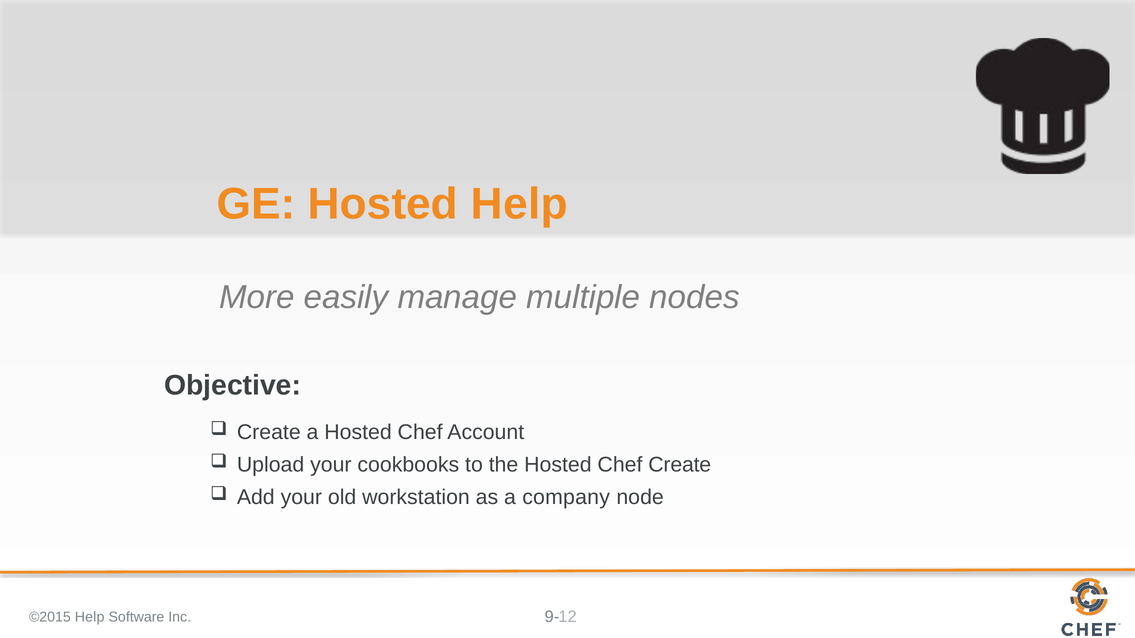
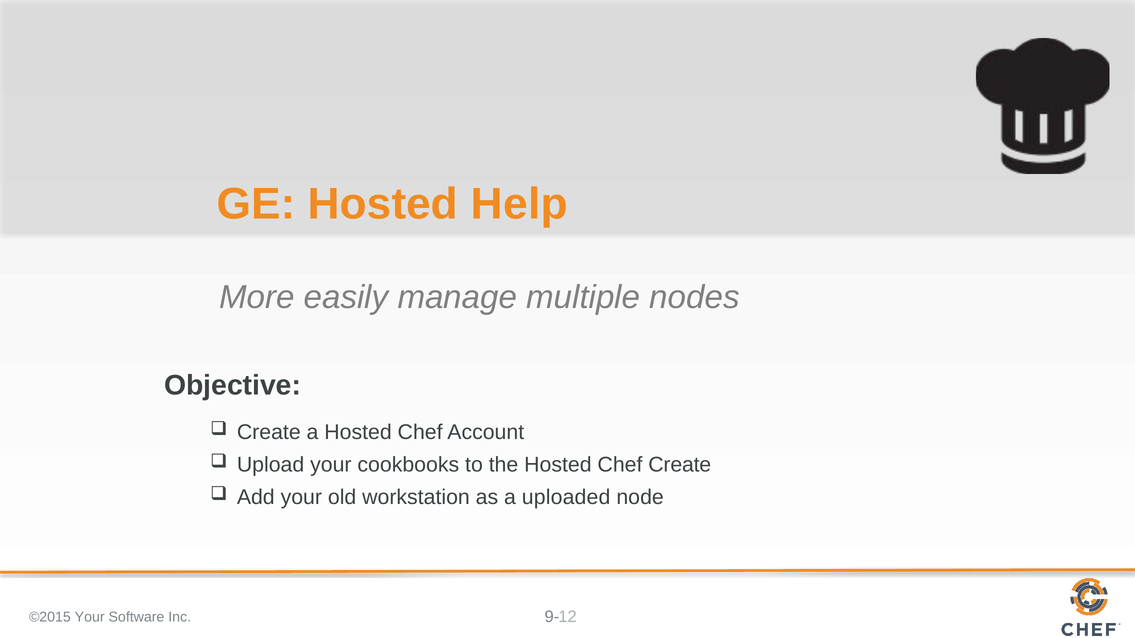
company: company -> uploaded
©2015 Help: Help -> Your
